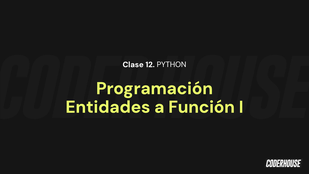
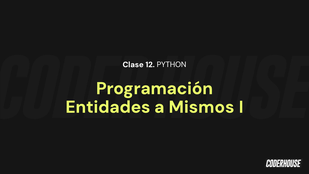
Función: Función -> Mismos
